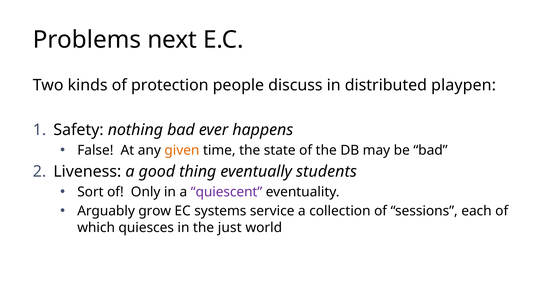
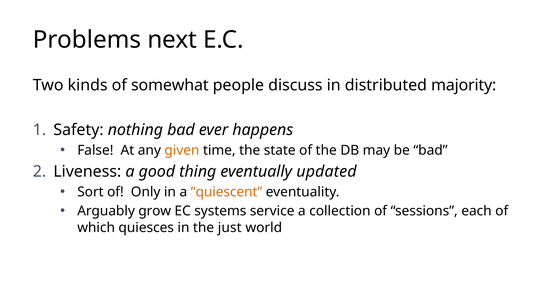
protection: protection -> somewhat
playpen: playpen -> majority
students: students -> updated
quiescent colour: purple -> orange
